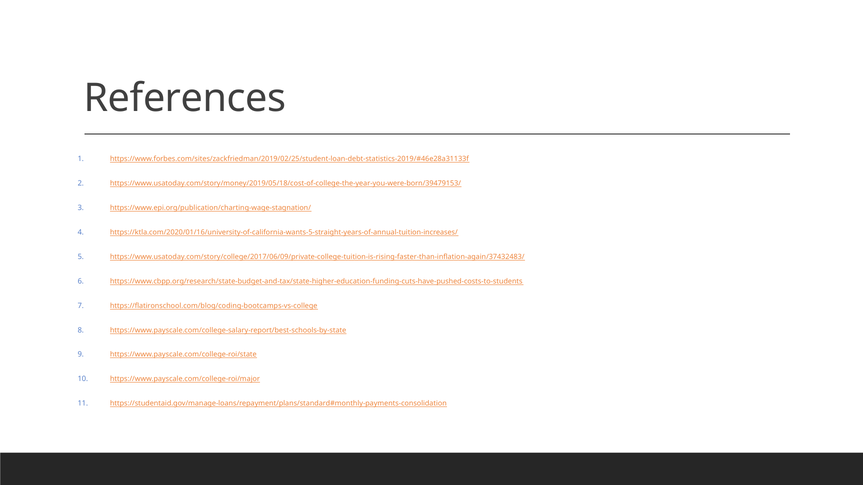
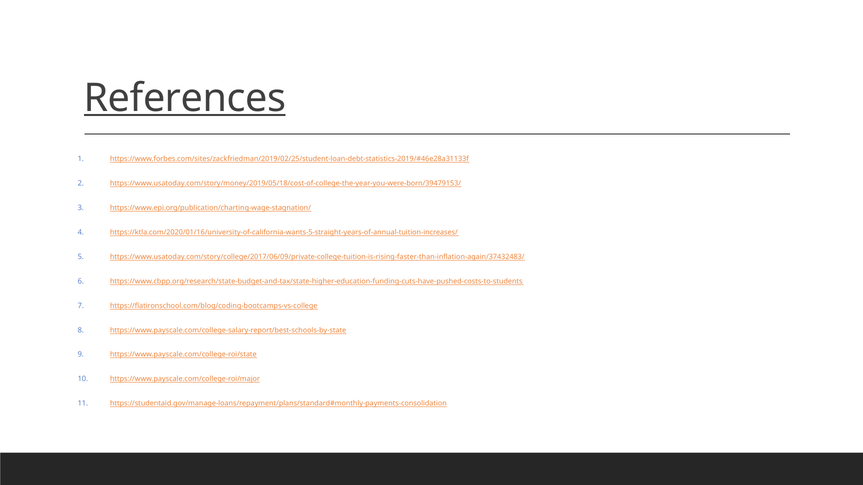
References underline: none -> present
